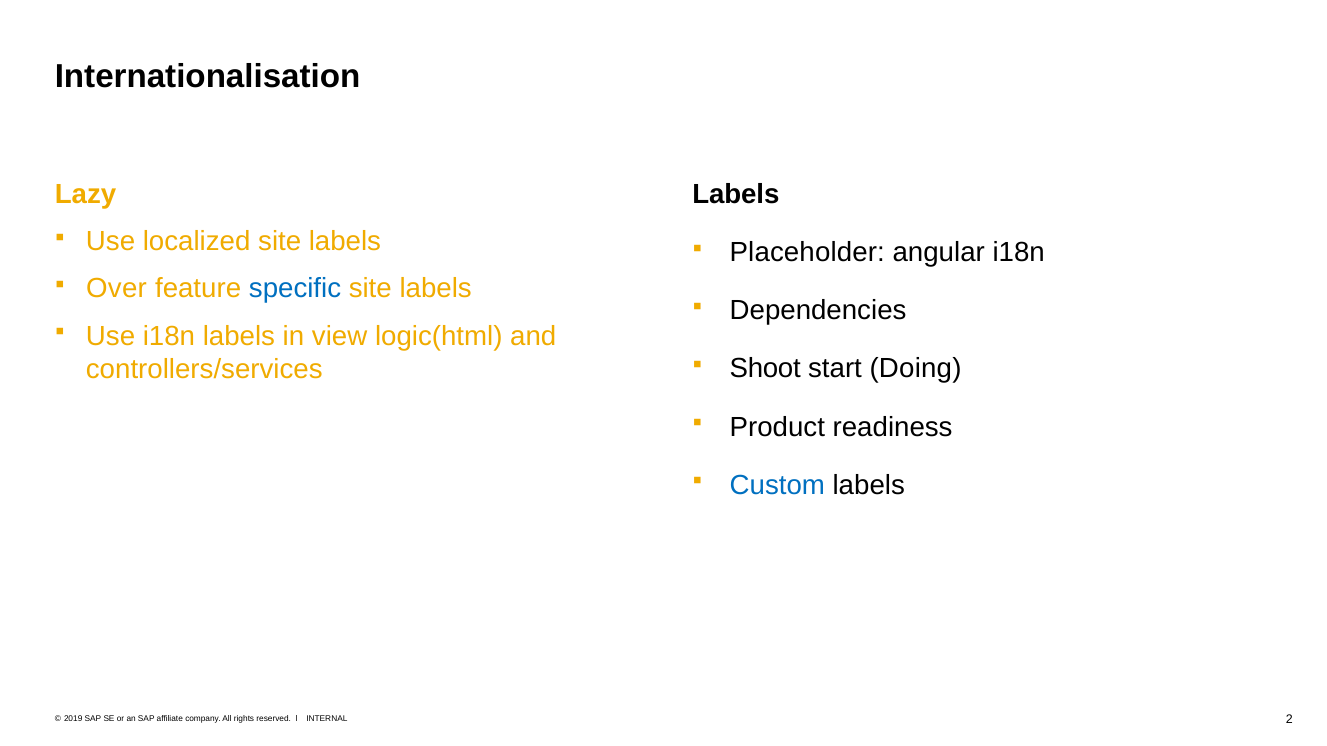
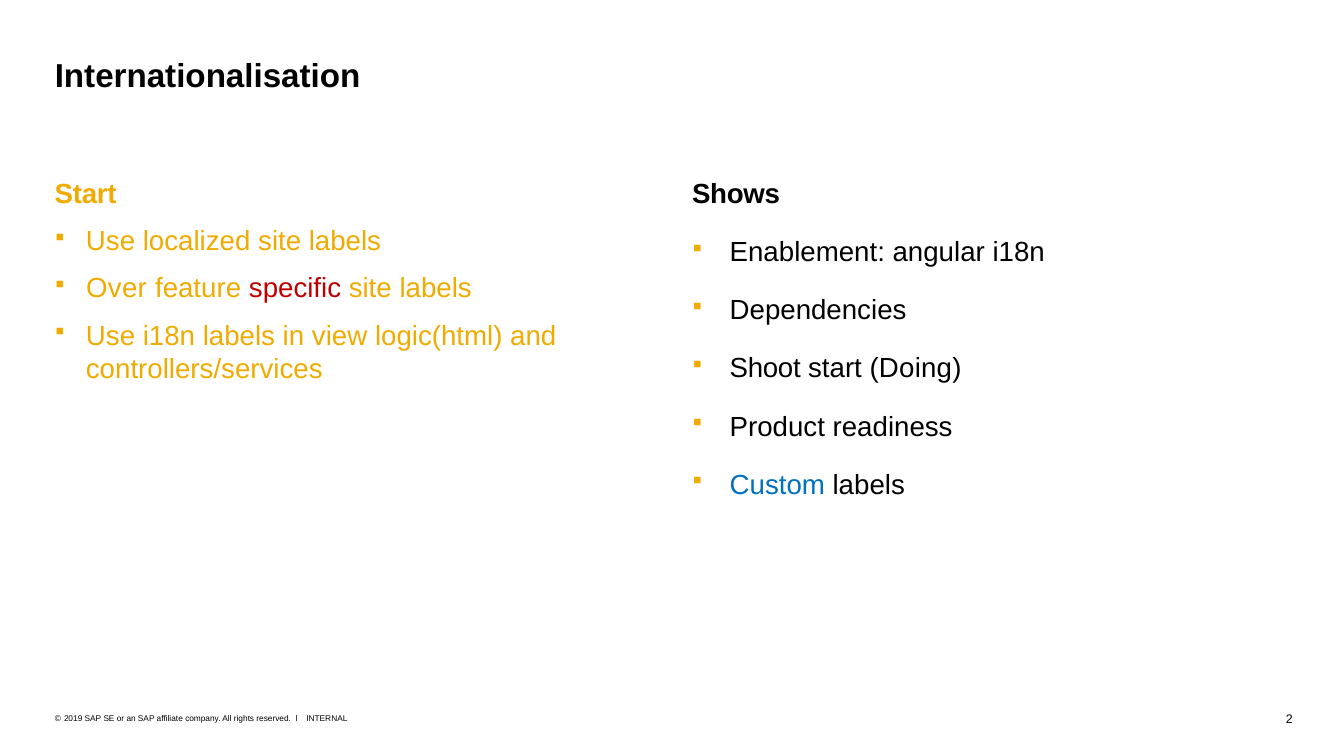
Lazy at (86, 195): Lazy -> Start
Labels at (736, 195): Labels -> Shows
Placeholder: Placeholder -> Enablement
specific colour: blue -> red
